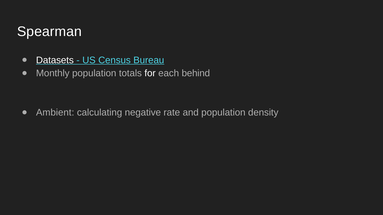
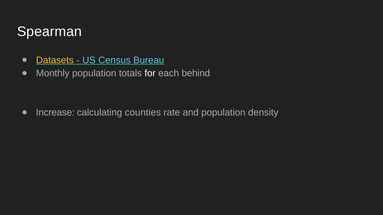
Datasets colour: white -> yellow
Ambient: Ambient -> Increase
negative: negative -> counties
